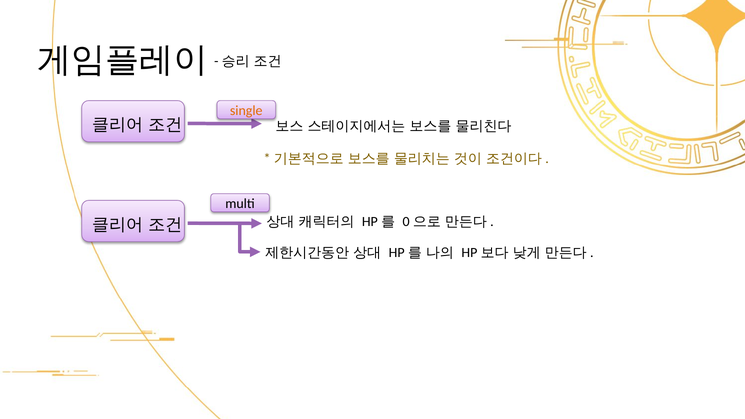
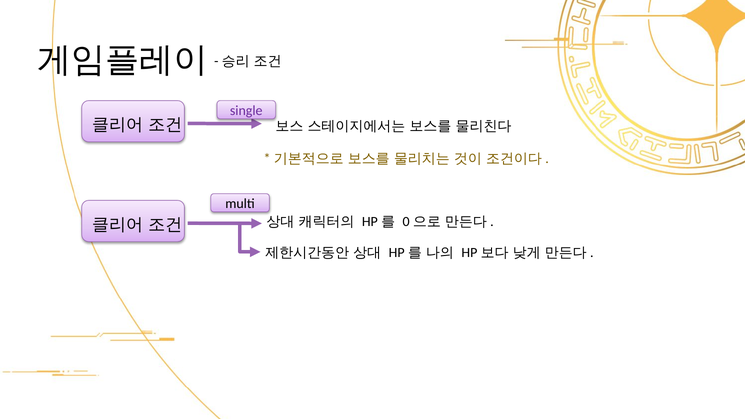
single colour: orange -> purple
